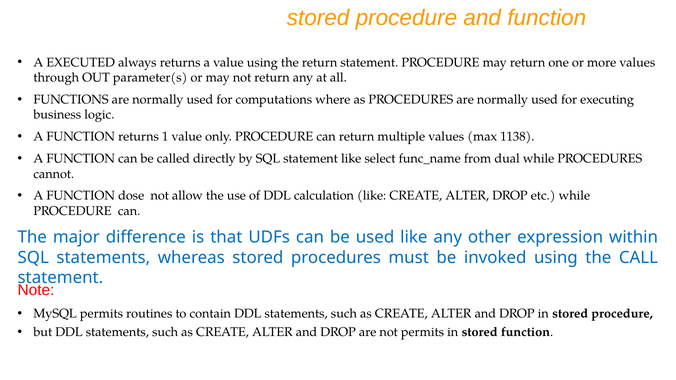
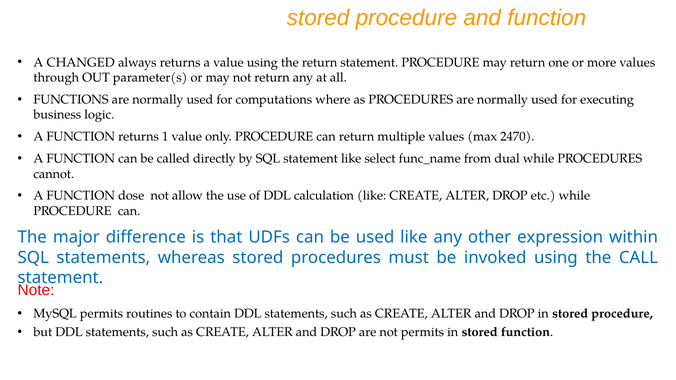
EXECUTED: EXECUTED -> CHANGED
1138: 1138 -> 2470
